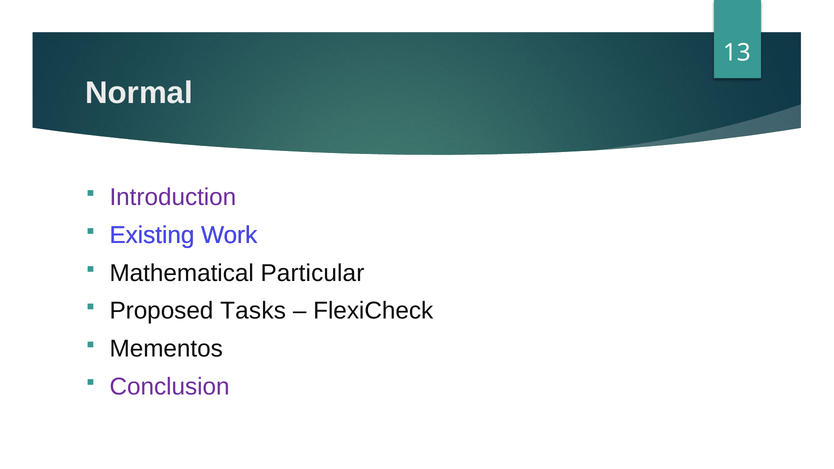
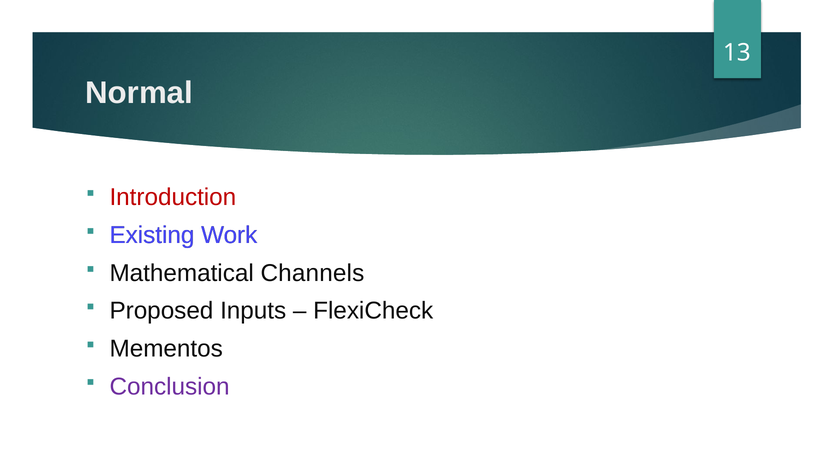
Introduction colour: purple -> red
Particular: Particular -> Channels
Tasks: Tasks -> Inputs
